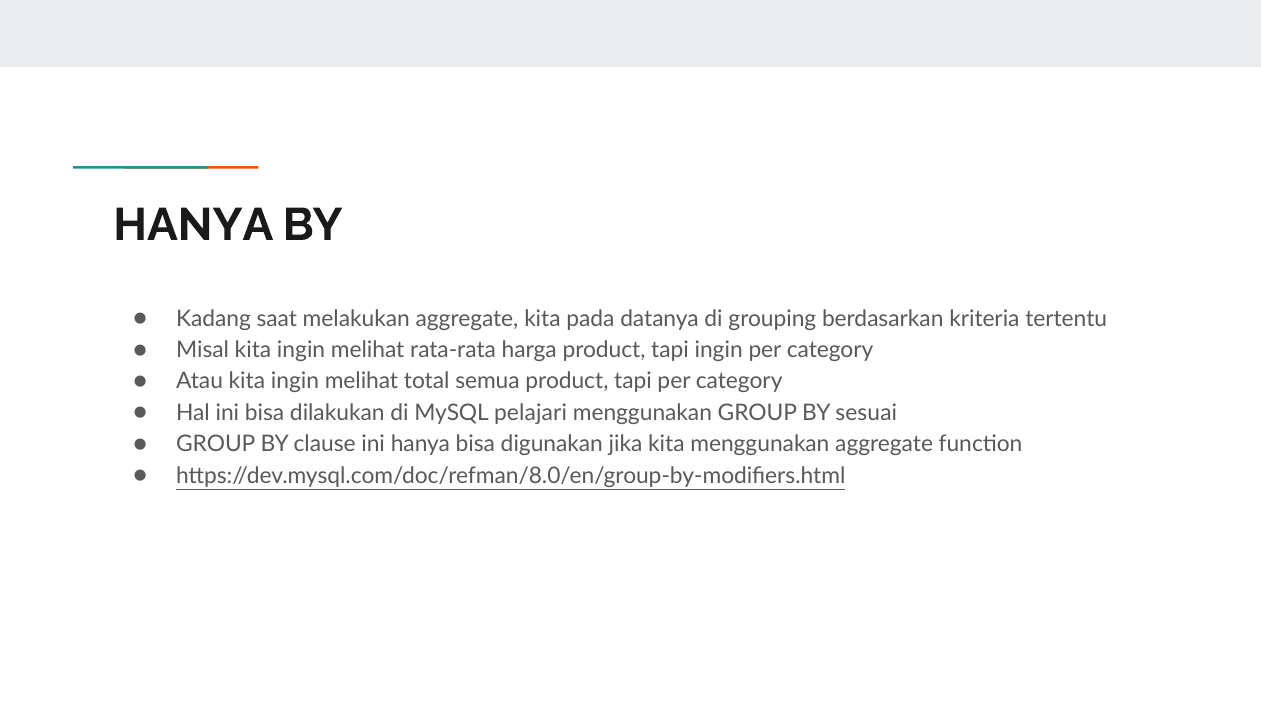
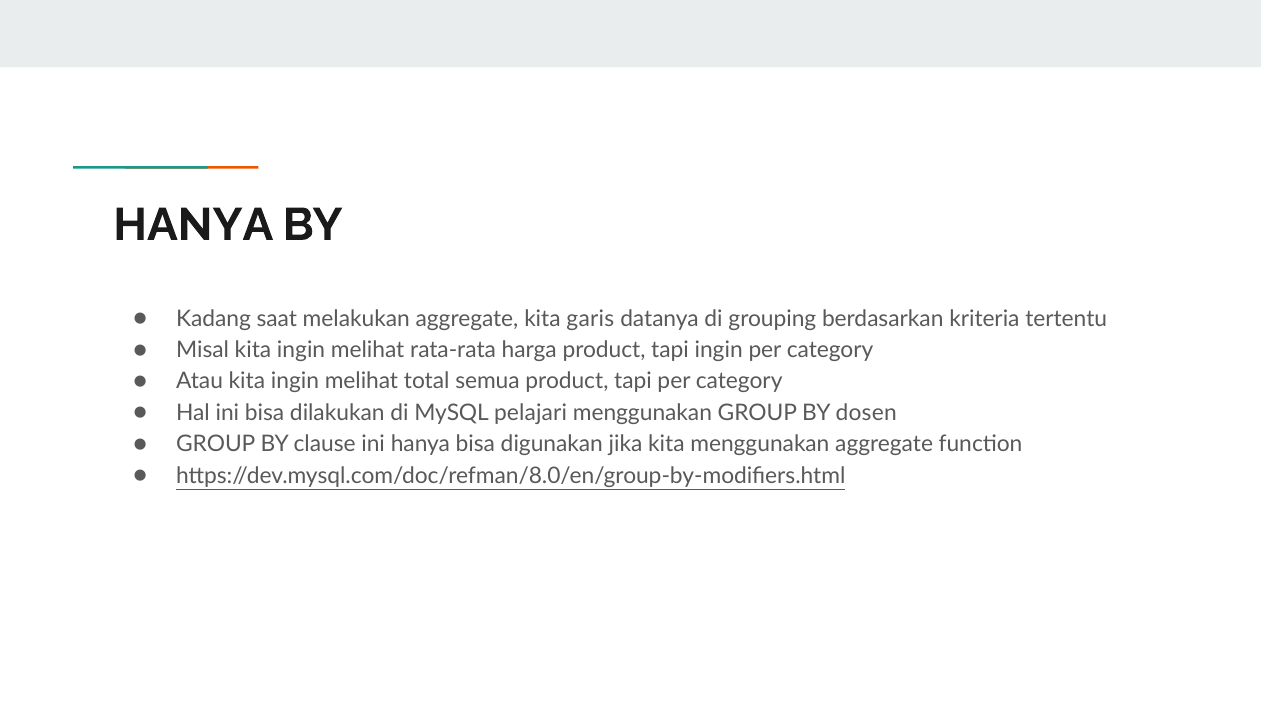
pada: pada -> garis
sesuai: sesuai -> dosen
